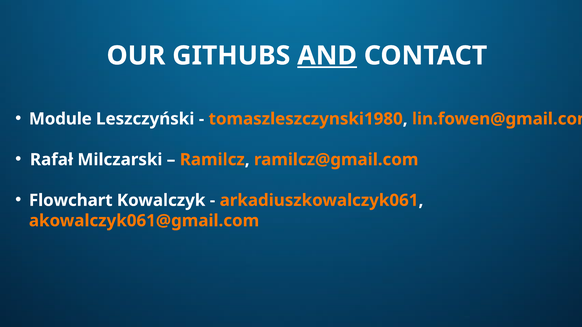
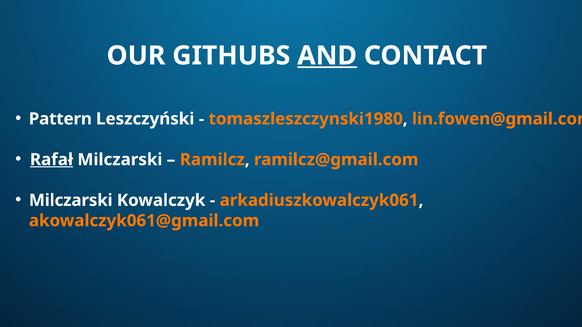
Module: Module -> Pattern
Rafał underline: none -> present
Flowchart at (71, 201): Flowchart -> Milczarski
